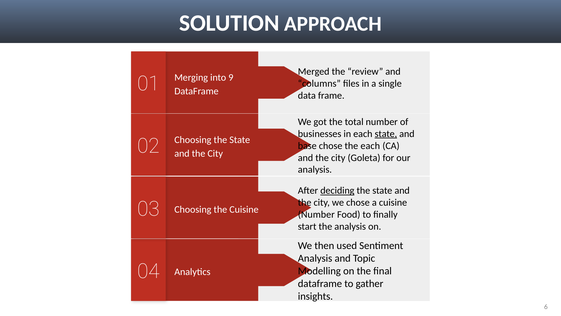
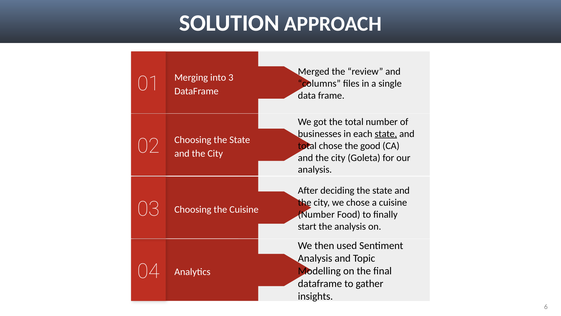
9: 9 -> 3
base at (307, 146): base -> total
the each: each -> good
deciding underline: present -> none
